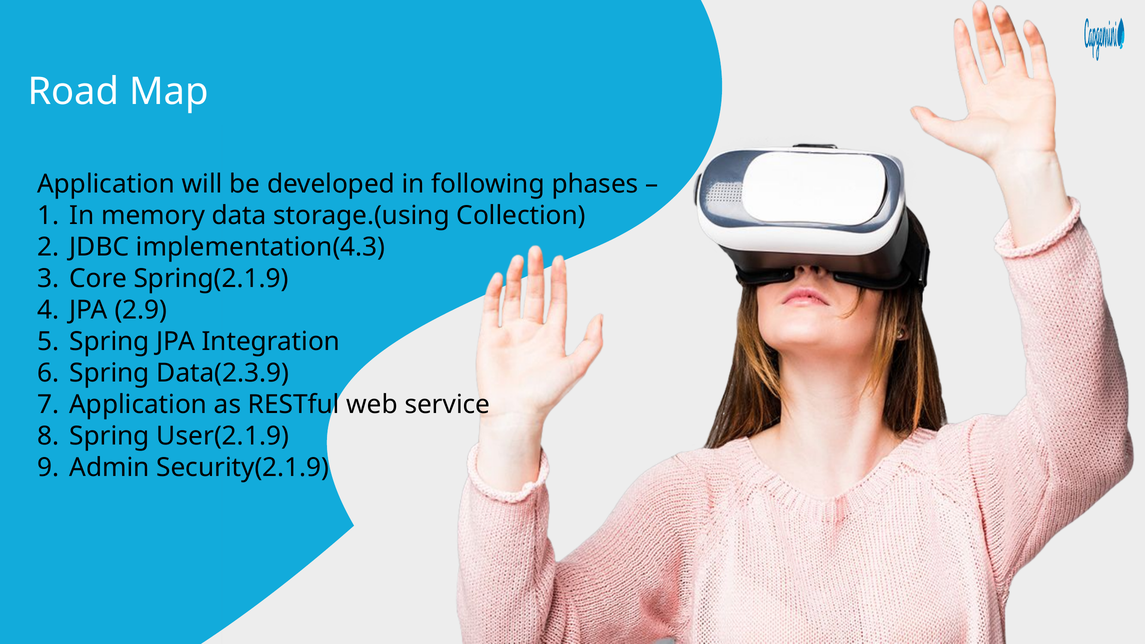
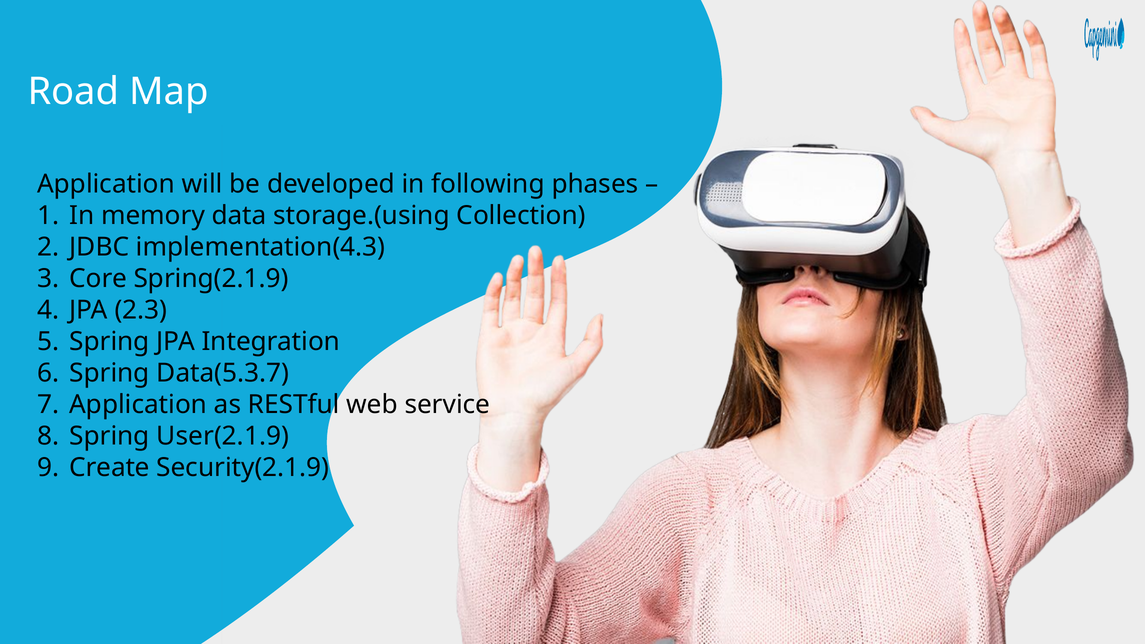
2.9: 2.9 -> 2.3
Data(2.3.9: Data(2.3.9 -> Data(5.3.7
Admin: Admin -> Create
